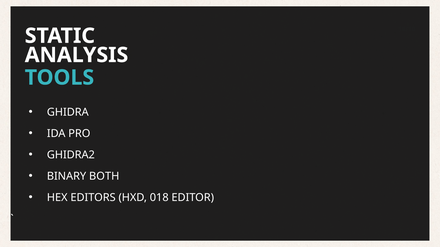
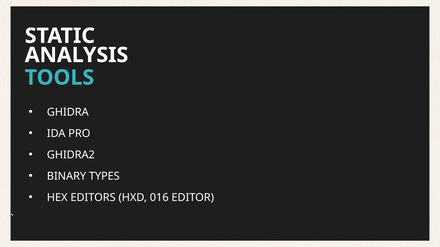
BOTH: BOTH -> TYPES
018: 018 -> 016
